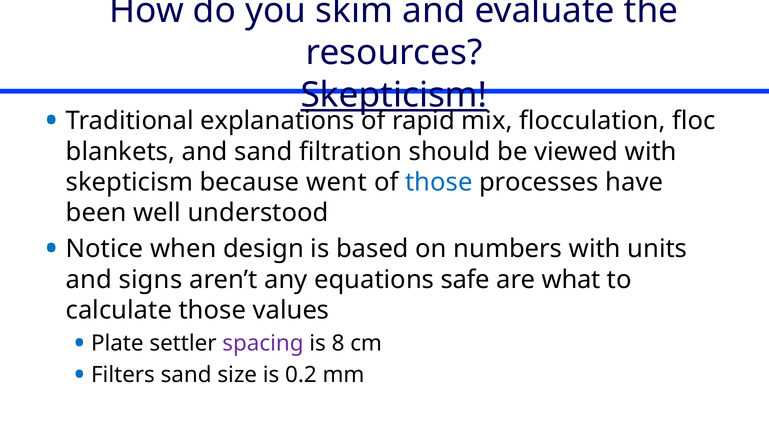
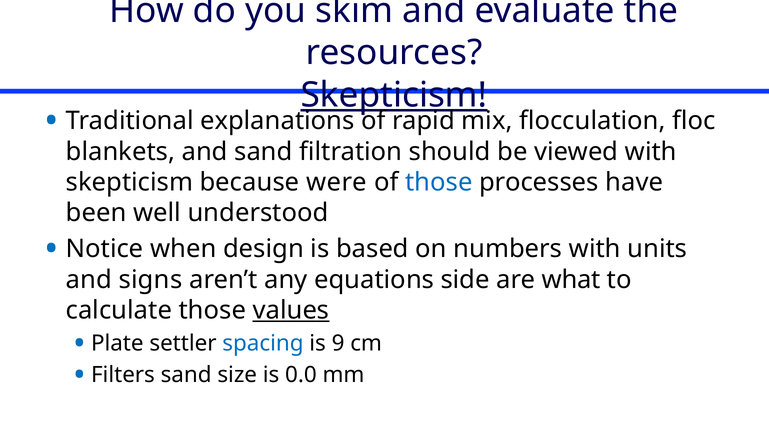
went: went -> were
safe: safe -> side
values underline: none -> present
spacing colour: purple -> blue
8: 8 -> 9
0.2: 0.2 -> 0.0
